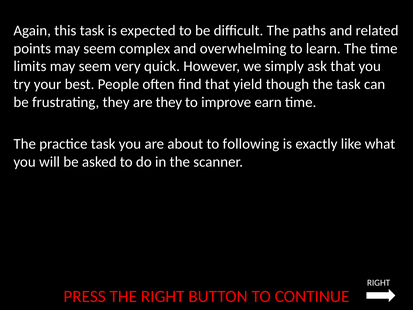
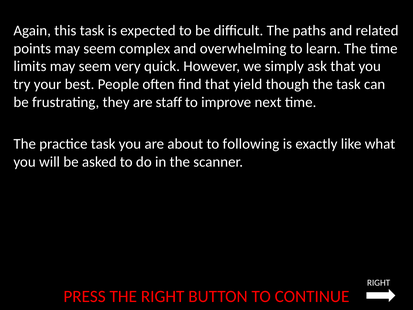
are they: they -> staff
earn: earn -> next
